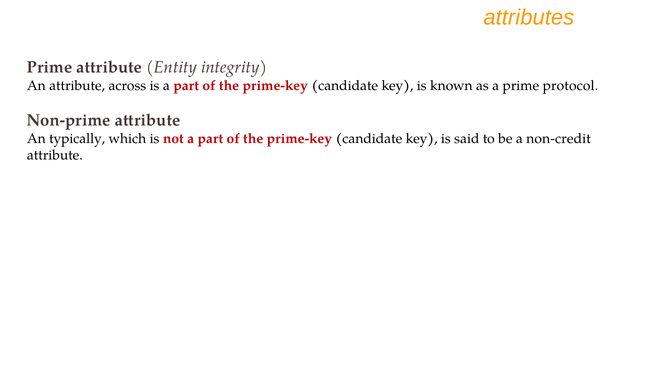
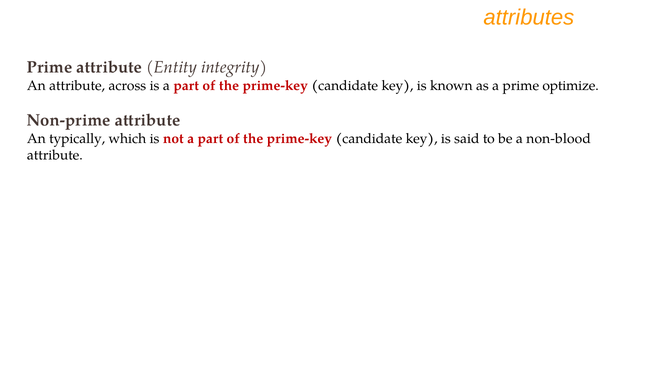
protocol: protocol -> optimize
non-credit: non-credit -> non-blood
